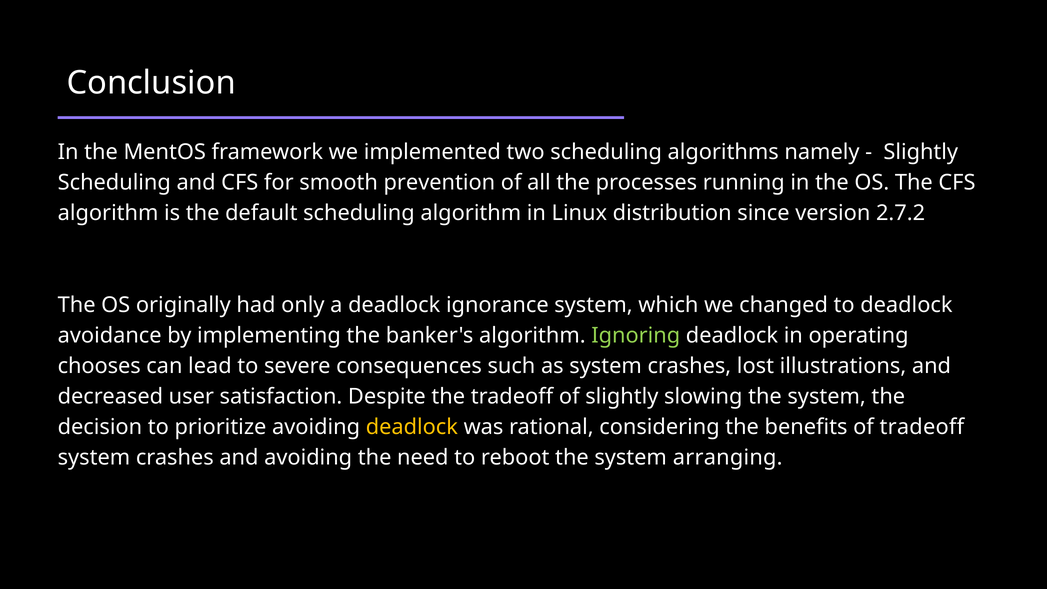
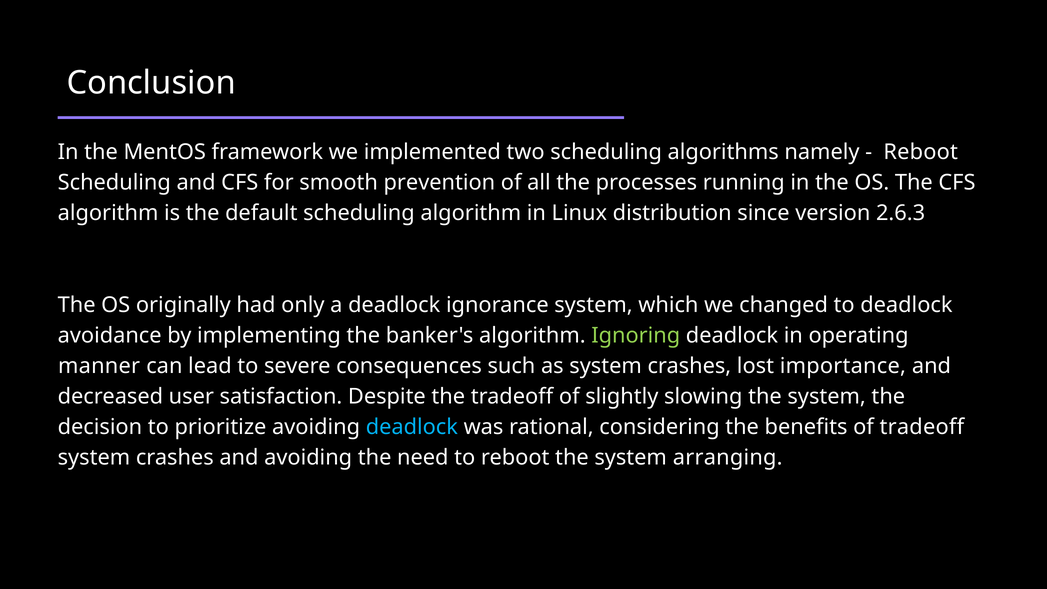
Slightly at (921, 152): Slightly -> Reboot
2.7.2: 2.7.2 -> 2.6.3
chooses: chooses -> manner
illustrations: illustrations -> importance
deadlock at (412, 427) colour: yellow -> light blue
